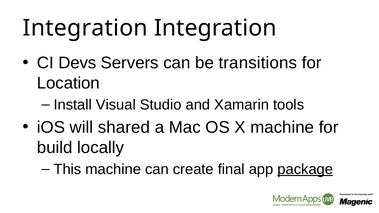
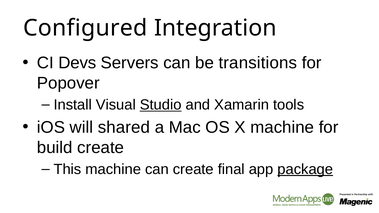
Integration at (85, 28): Integration -> Configured
Location: Location -> Popover
Studio underline: none -> present
build locally: locally -> create
